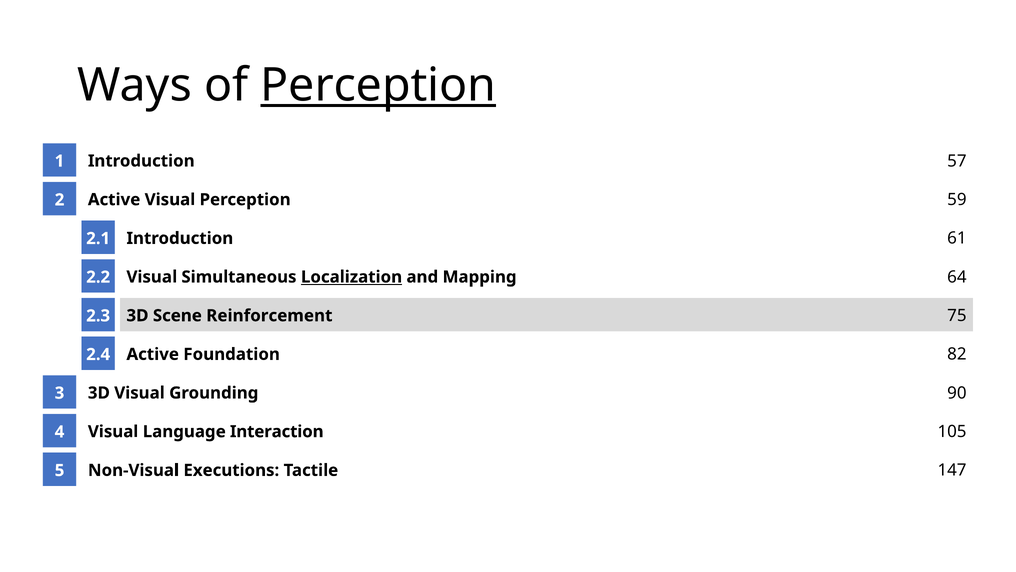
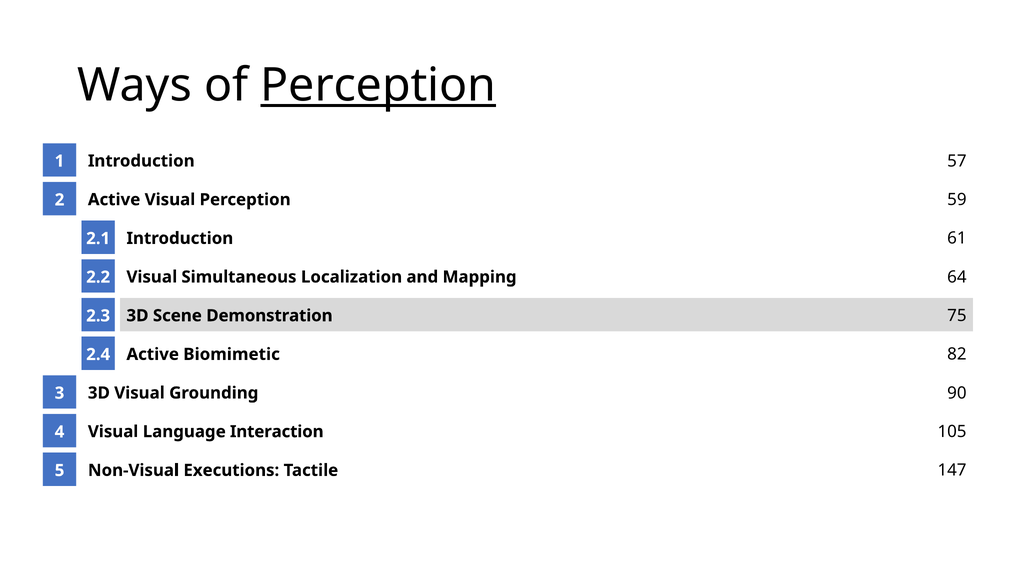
Localization underline: present -> none
Reinforcement: Reinforcement -> Demonstration
Foundation: Foundation -> Biomimetic
